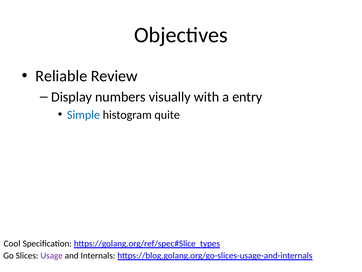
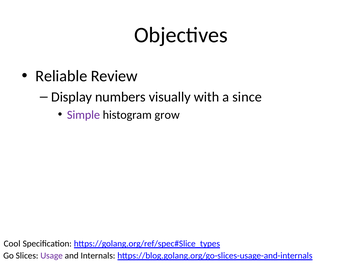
entry: entry -> since
Simple colour: blue -> purple
quite: quite -> grow
